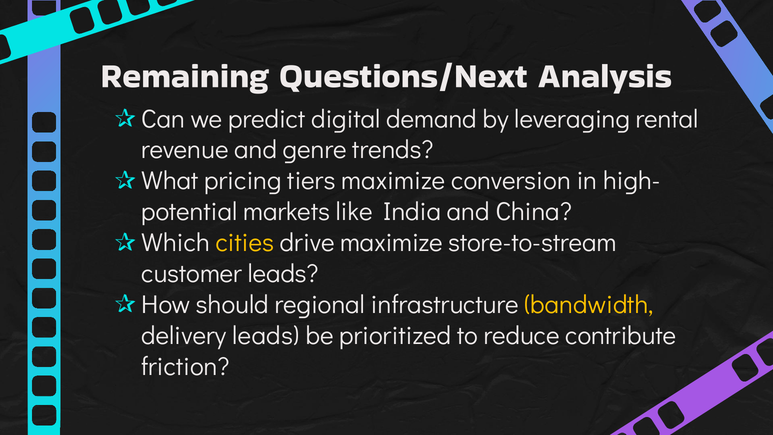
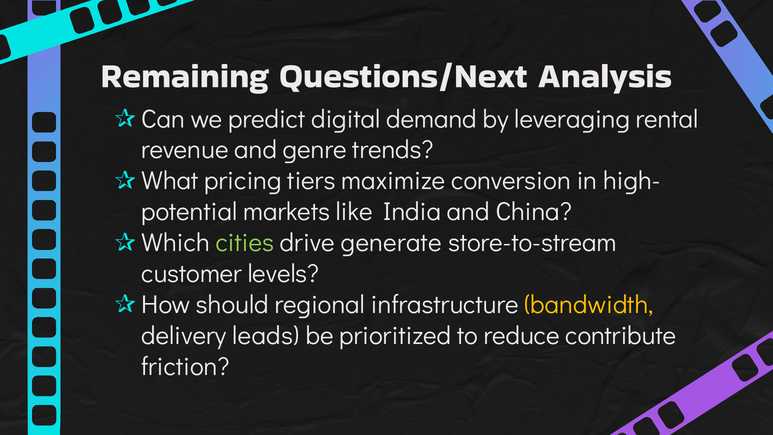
cities colour: yellow -> light green
drive maximize: maximize -> generate
customer leads: leads -> levels
